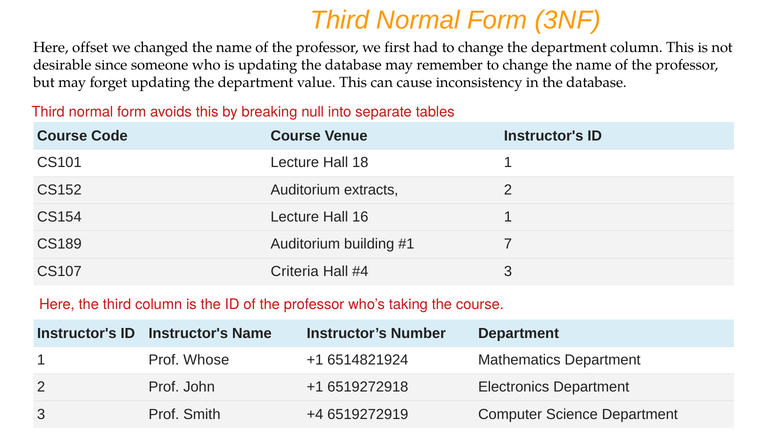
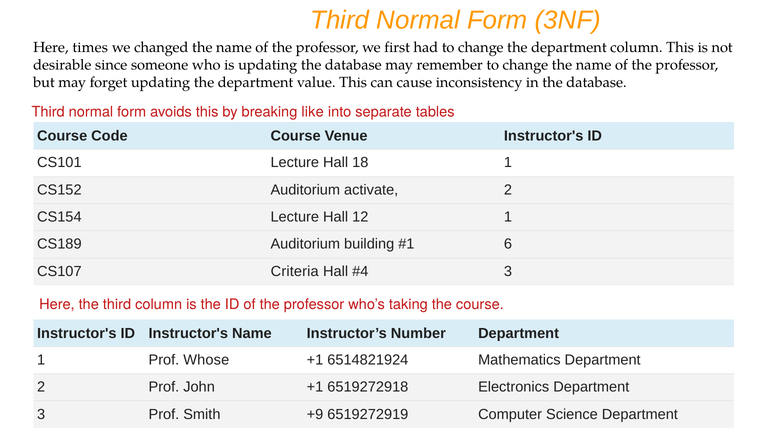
offset: offset -> times
null: null -> like
extracts: extracts -> activate
16: 16 -> 12
7: 7 -> 6
+4: +4 -> +9
